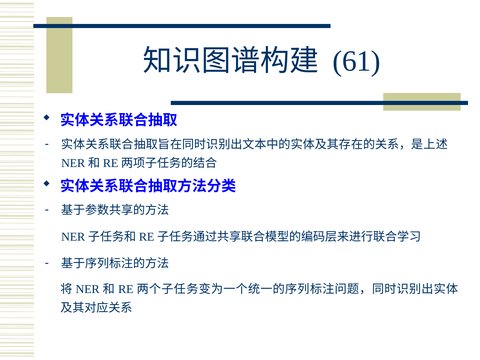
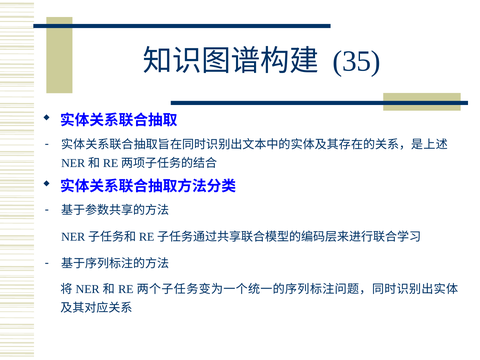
61: 61 -> 35
